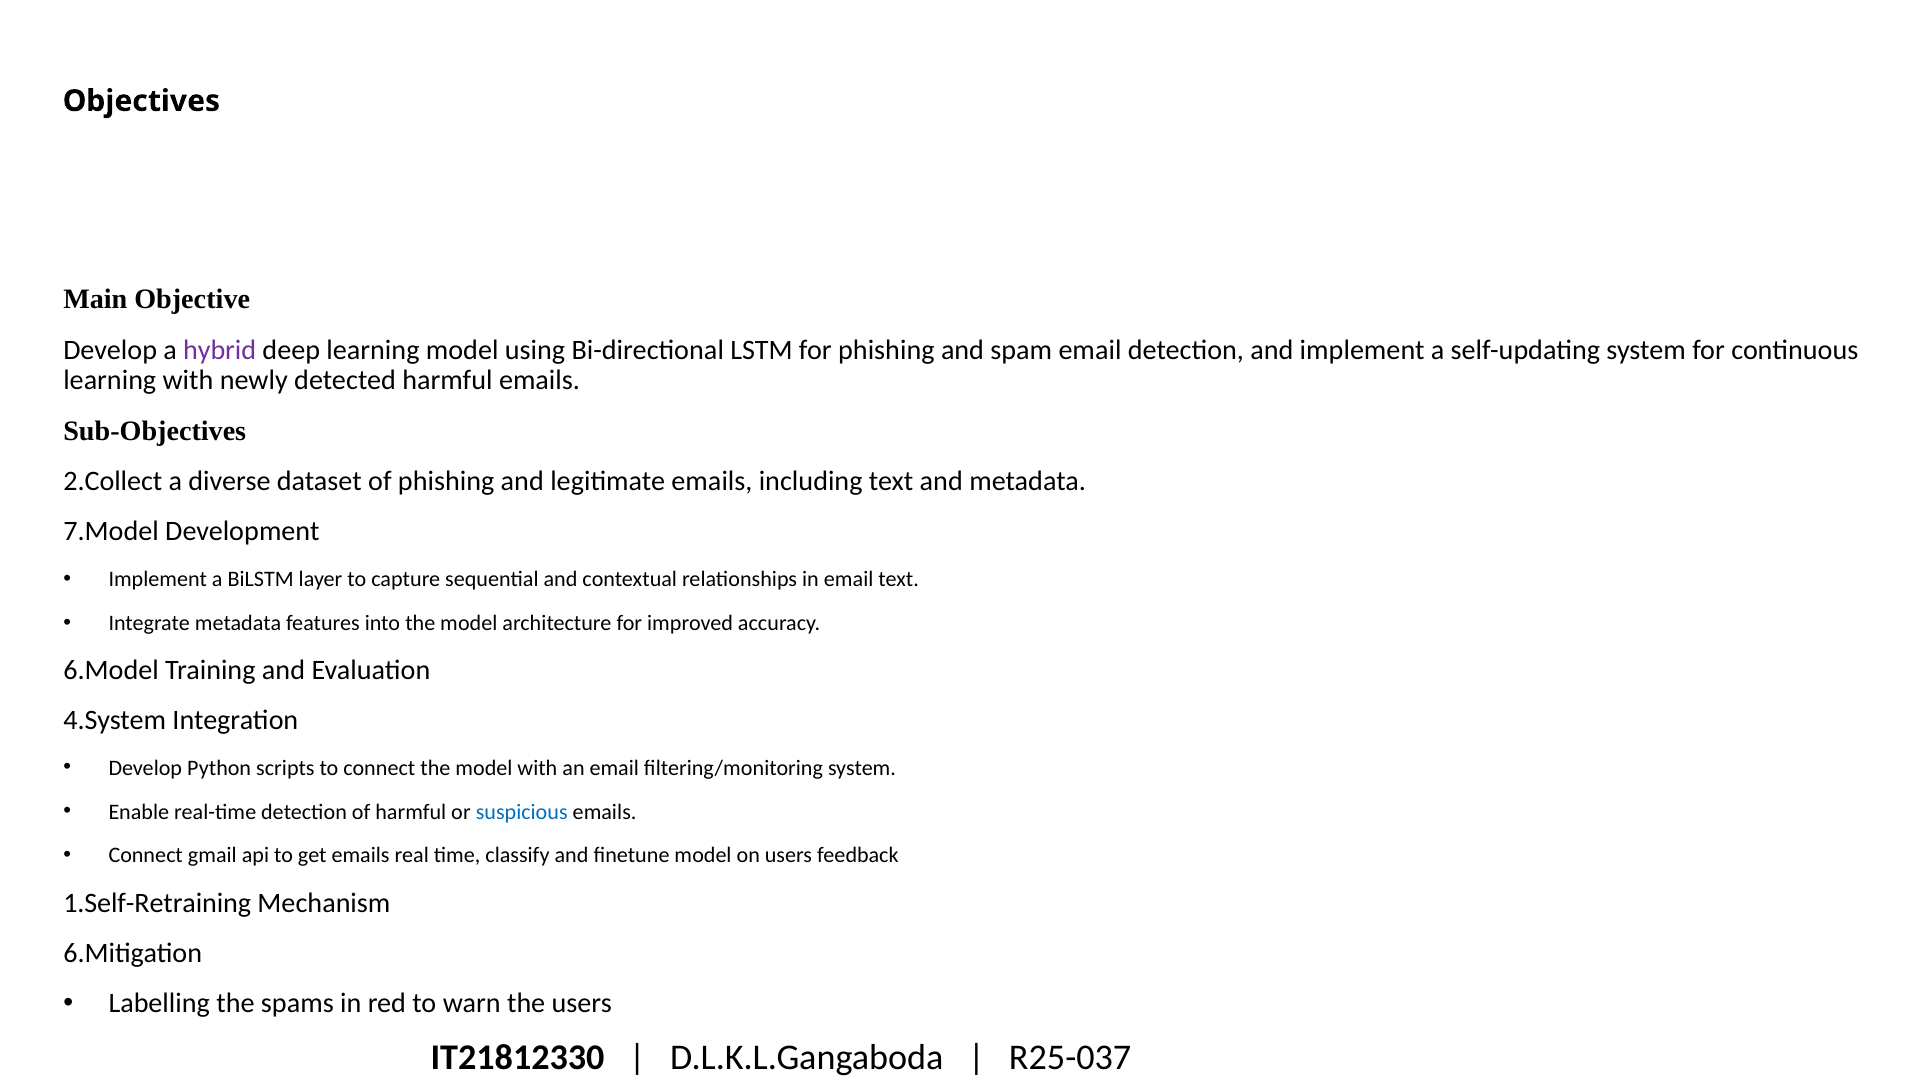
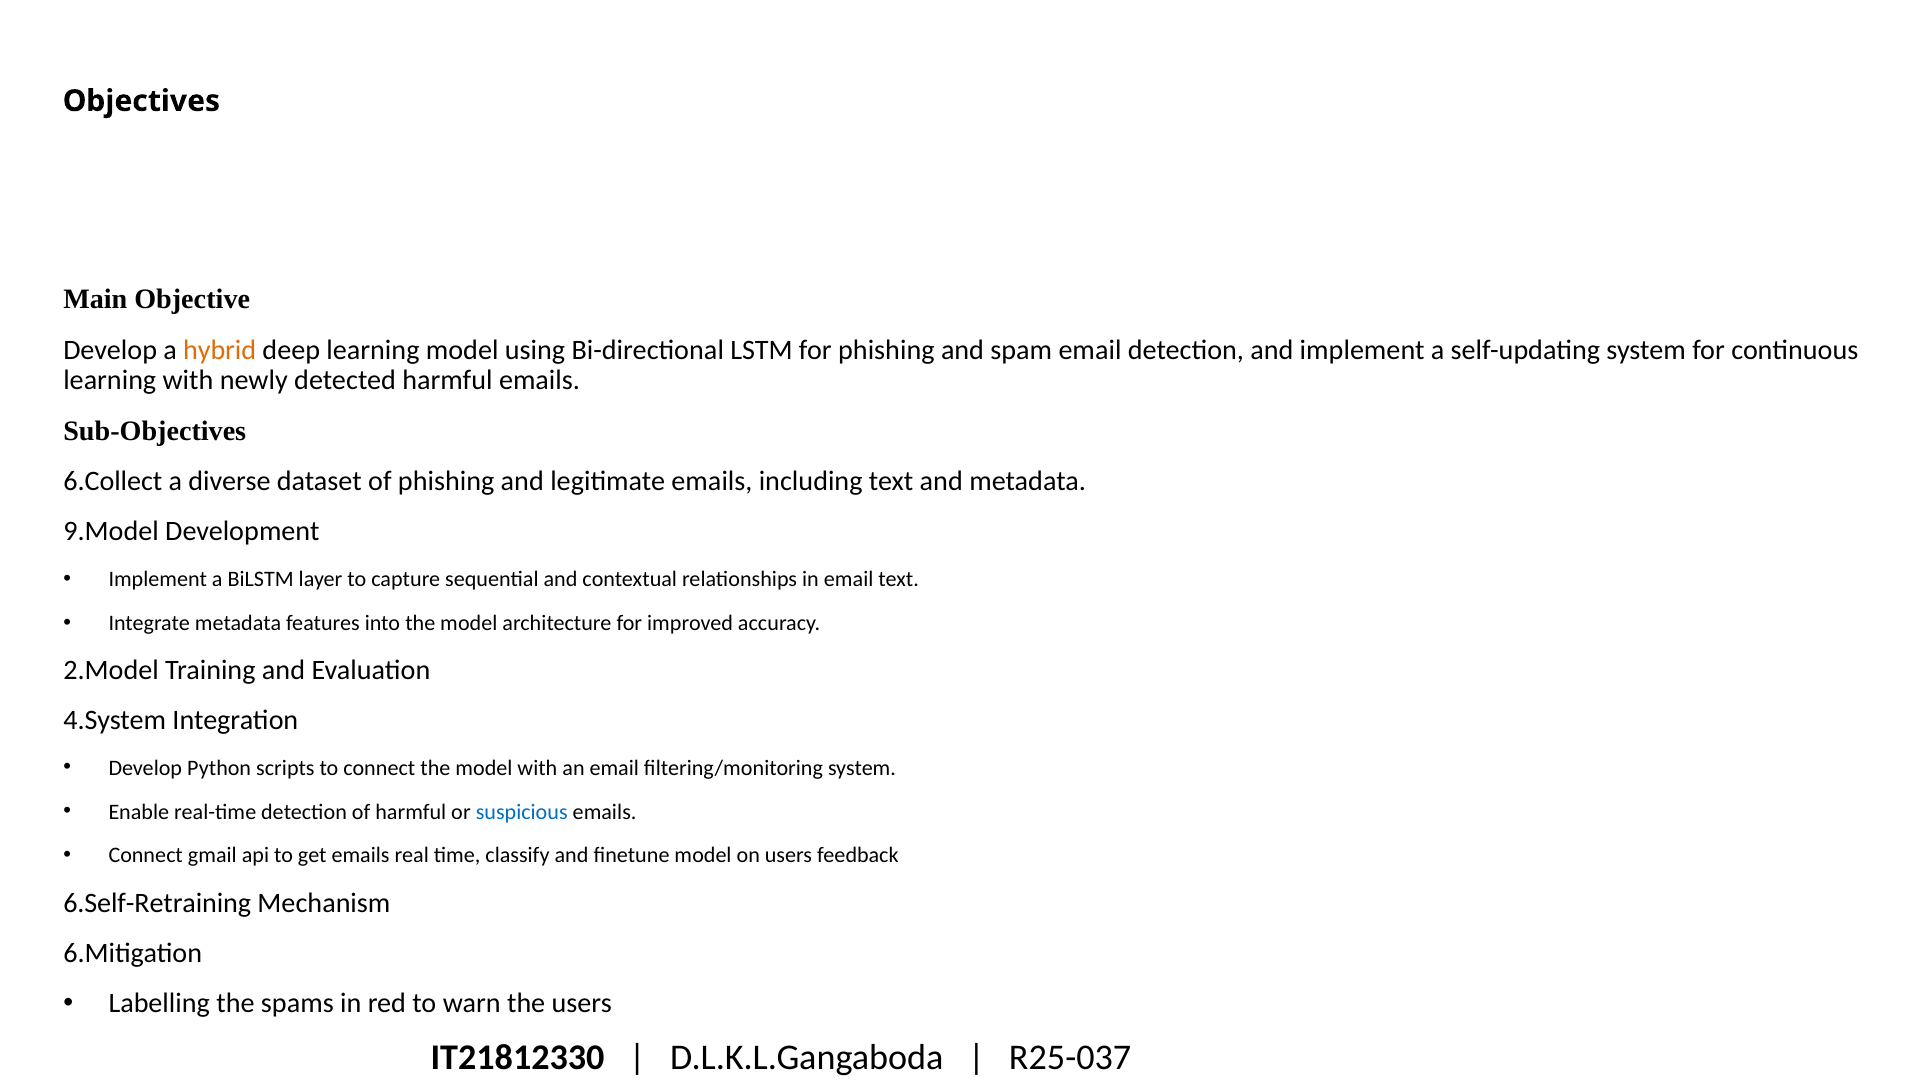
hybrid colour: purple -> orange
2.Collect: 2.Collect -> 6.Collect
7.Model: 7.Model -> 9.Model
6.Model: 6.Model -> 2.Model
1.Self-Retraining: 1.Self-Retraining -> 6.Self-Retraining
